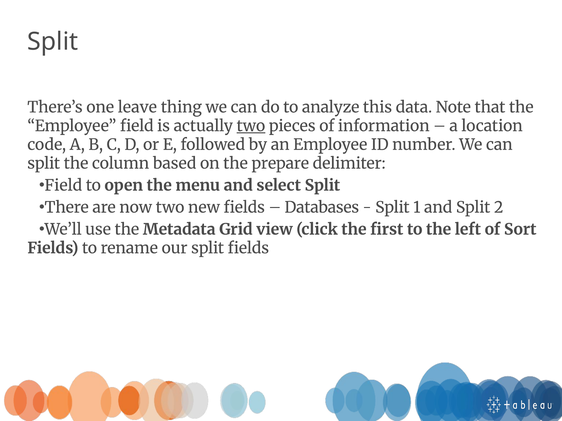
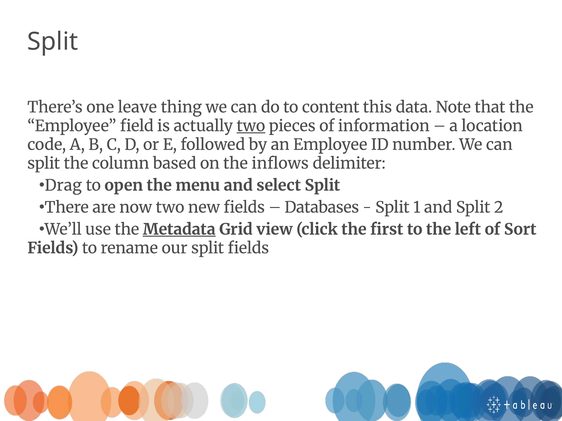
analyze: analyze -> content
prepare: prepare -> inflows
Field at (63, 186): Field -> Drag
Metadata underline: none -> present
